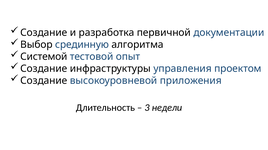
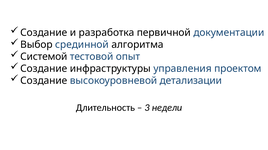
срединную: срединную -> срединной
приложения: приложения -> детализации
